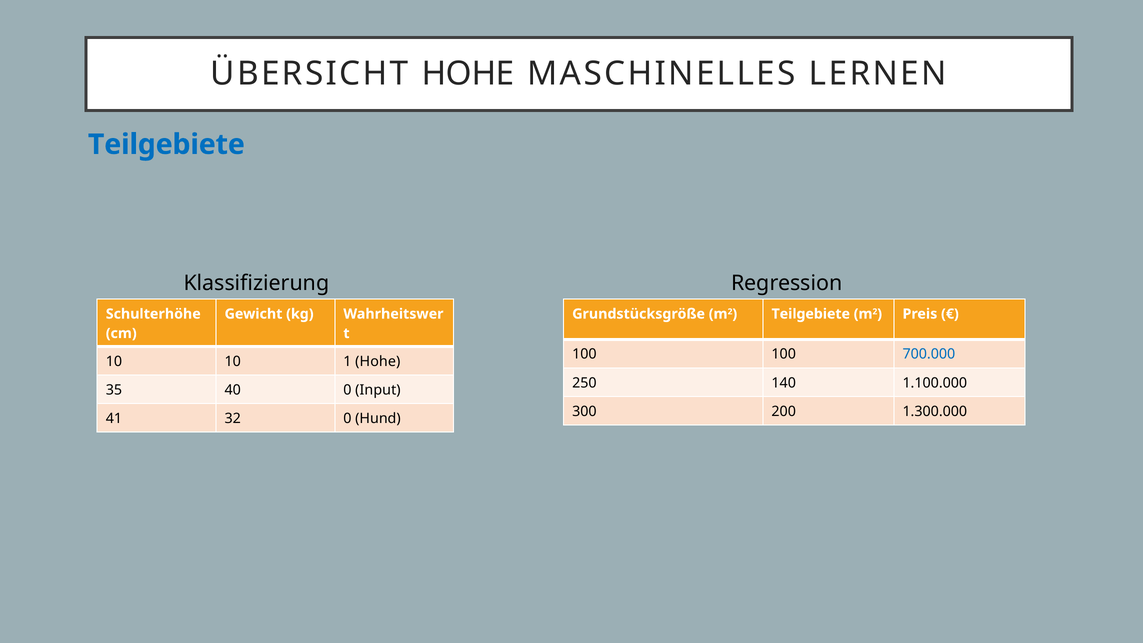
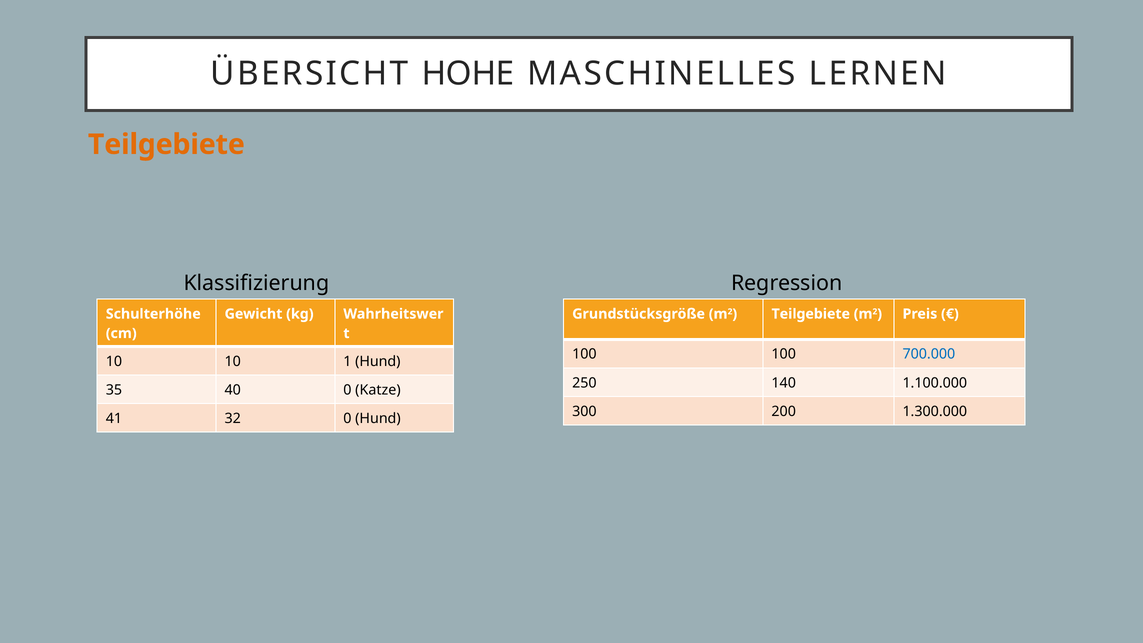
Teilgebiete at (166, 144) colour: blue -> orange
1 Hohe: Hohe -> Hund
Input: Input -> Katze
